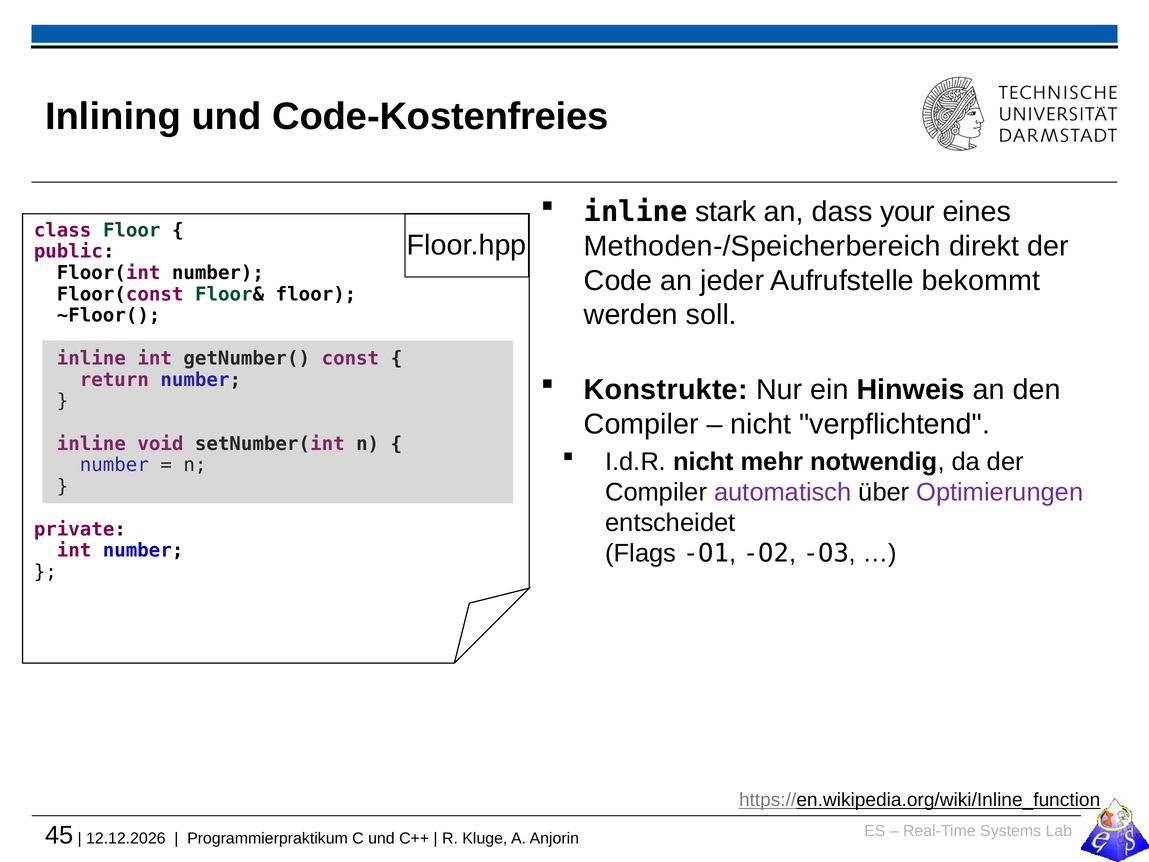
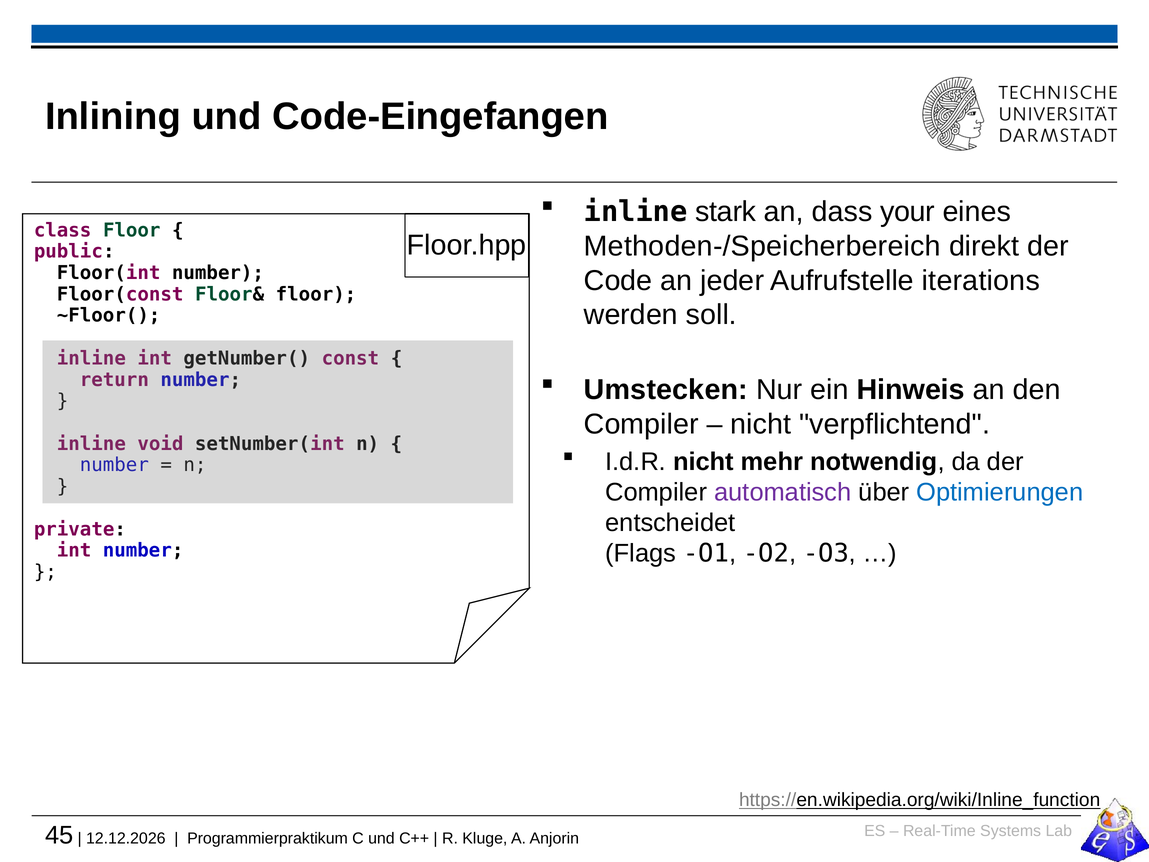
Code-Kostenfreies: Code-Kostenfreies -> Code-Eingefangen
bekommt: bekommt -> iterations
Konstrukte: Konstrukte -> Umstecken
Optimierungen colour: purple -> blue
